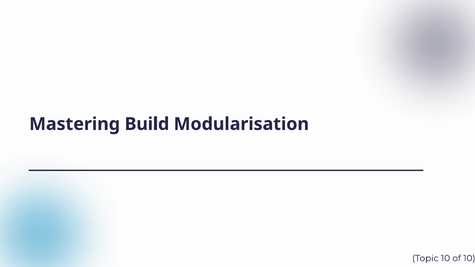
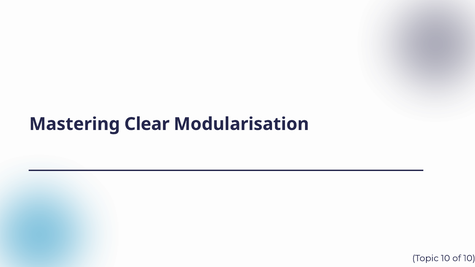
Build: Build -> Clear
